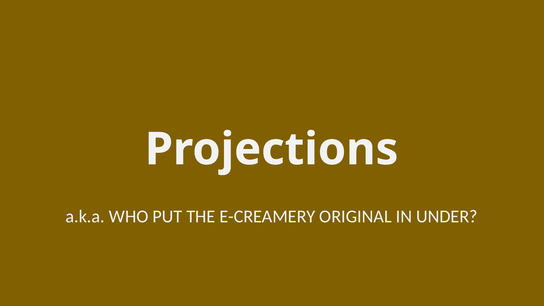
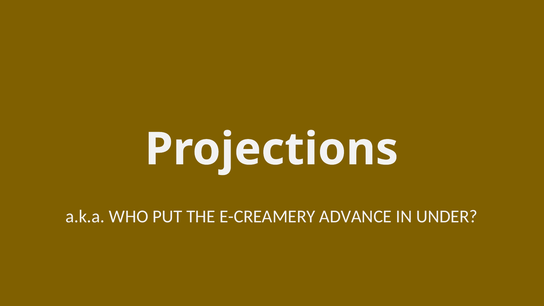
ORIGINAL: ORIGINAL -> ADVANCE
